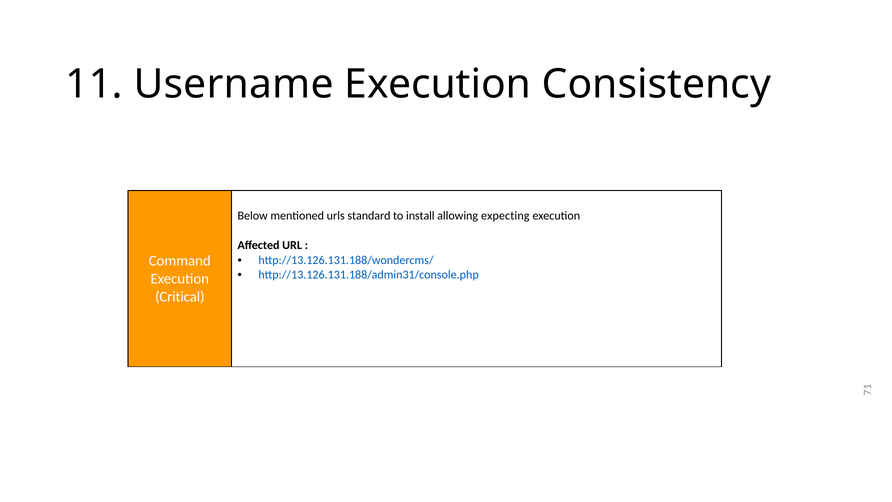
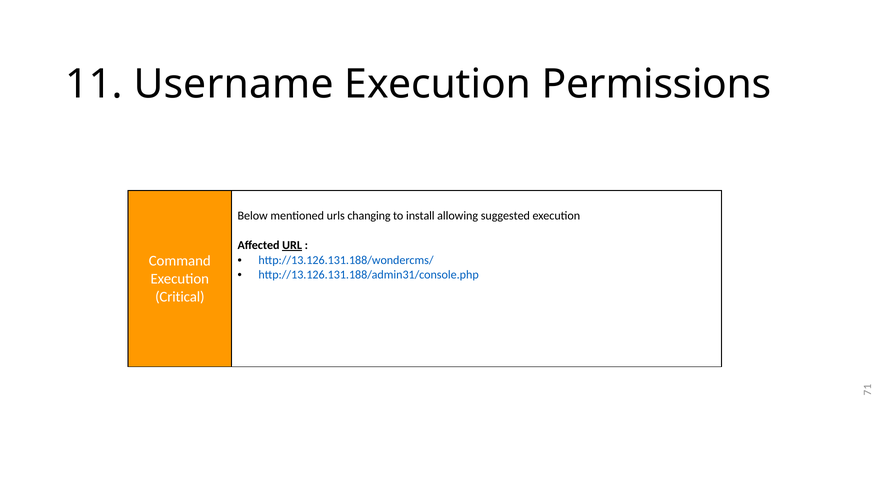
Consistency: Consistency -> Permissions
standard: standard -> changing
expecting: expecting -> suggested
URL underline: none -> present
